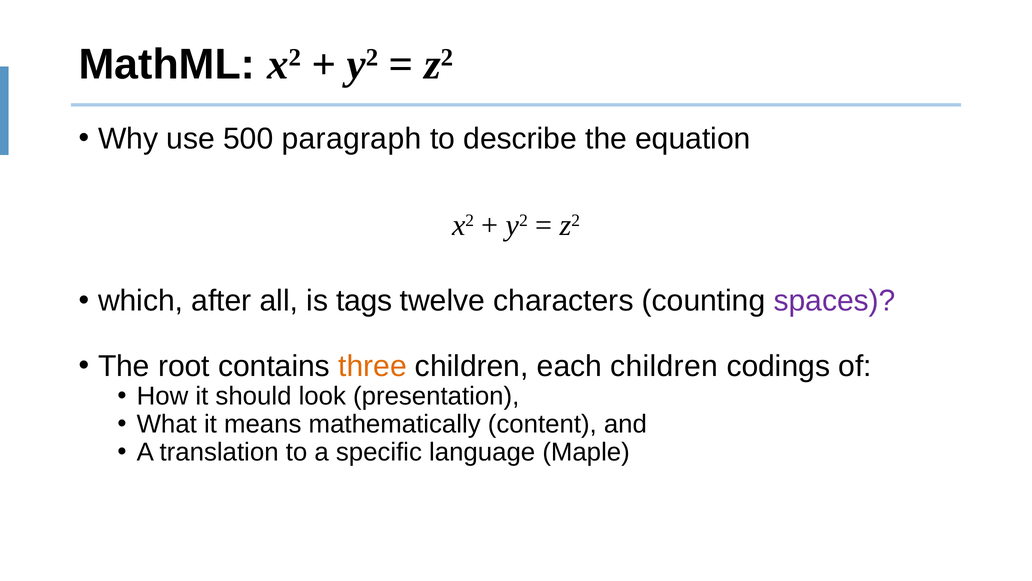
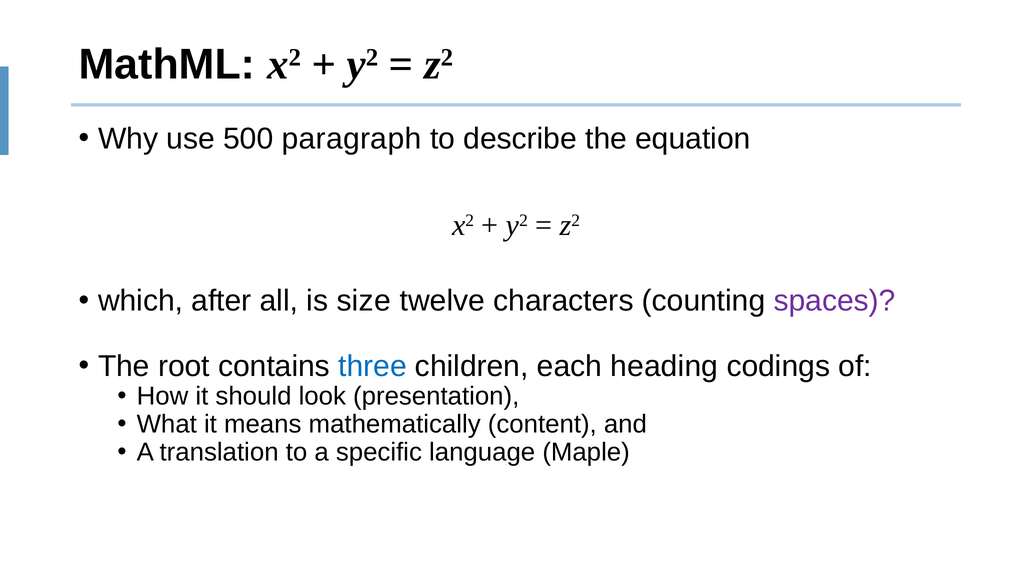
tags: tags -> size
three colour: orange -> blue
each children: children -> heading
